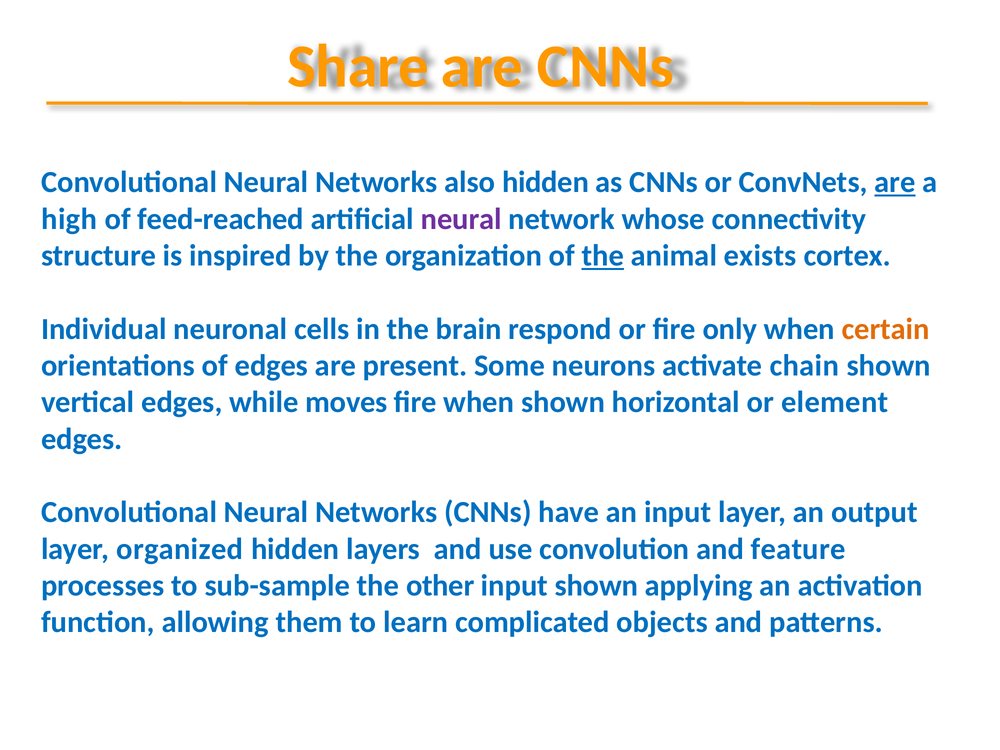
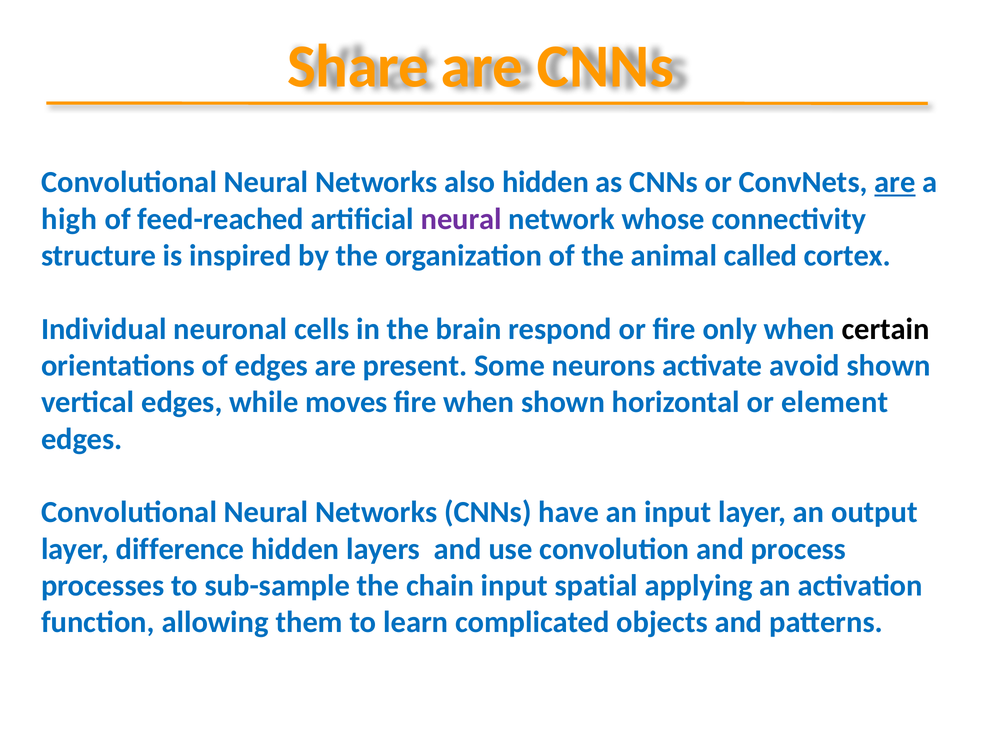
the at (603, 256) underline: present -> none
exists: exists -> called
certain colour: orange -> black
chain: chain -> avoid
organized: organized -> difference
feature: feature -> process
other: other -> chain
input shown: shown -> spatial
